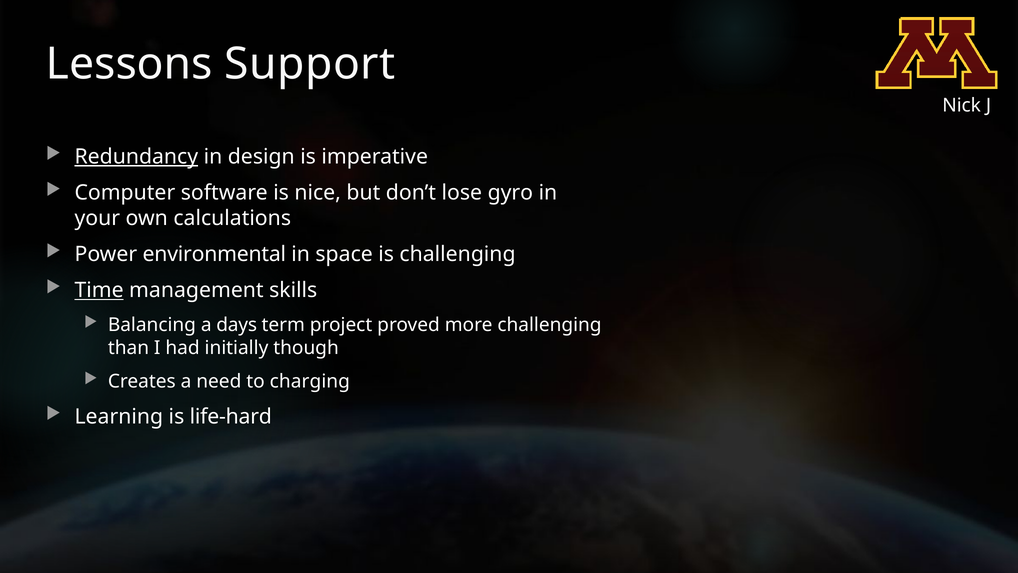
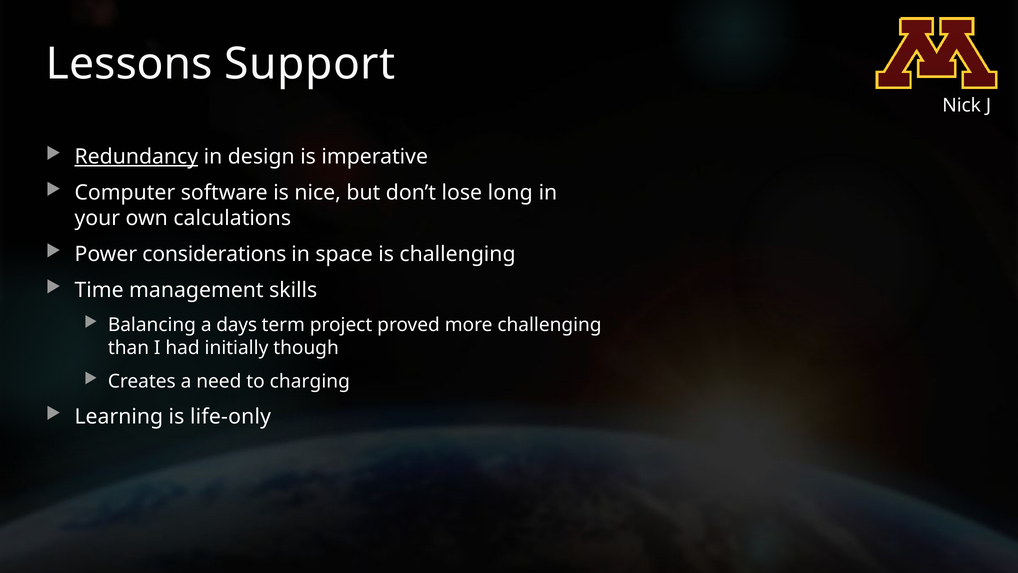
gyro: gyro -> long
environmental: environmental -> considerations
Time underline: present -> none
life-hard: life-hard -> life-only
